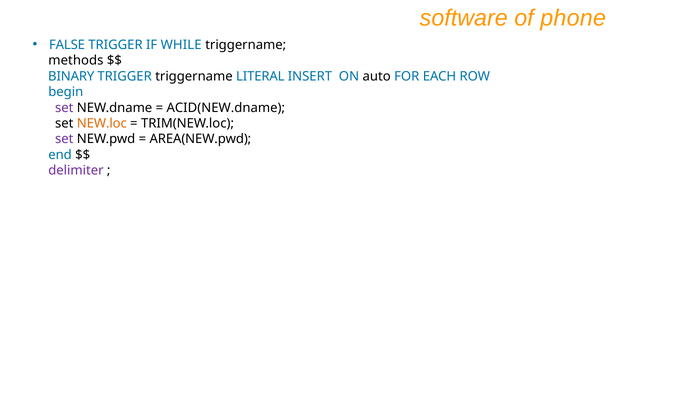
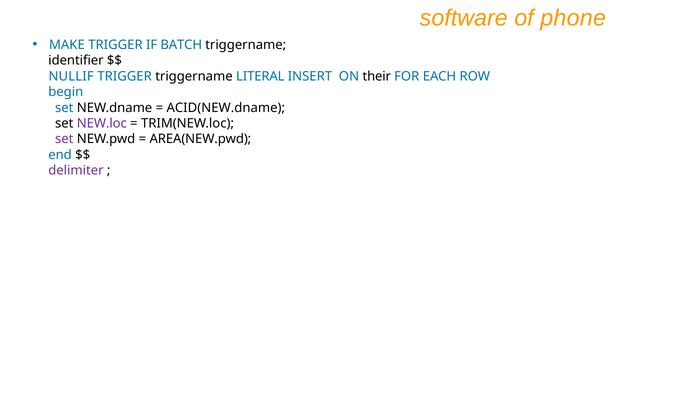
FALSE: FALSE -> MAKE
WHILE: WHILE -> BATCH
methods: methods -> identifier
BINARY: BINARY -> NULLIF
auto: auto -> their
set at (64, 108) colour: purple -> blue
NEW.loc colour: orange -> purple
